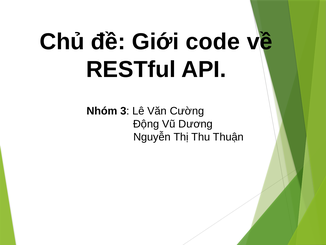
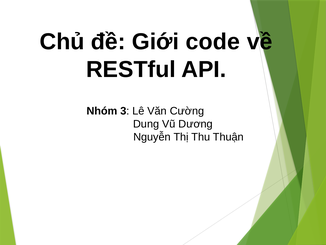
Động: Động -> Dung
